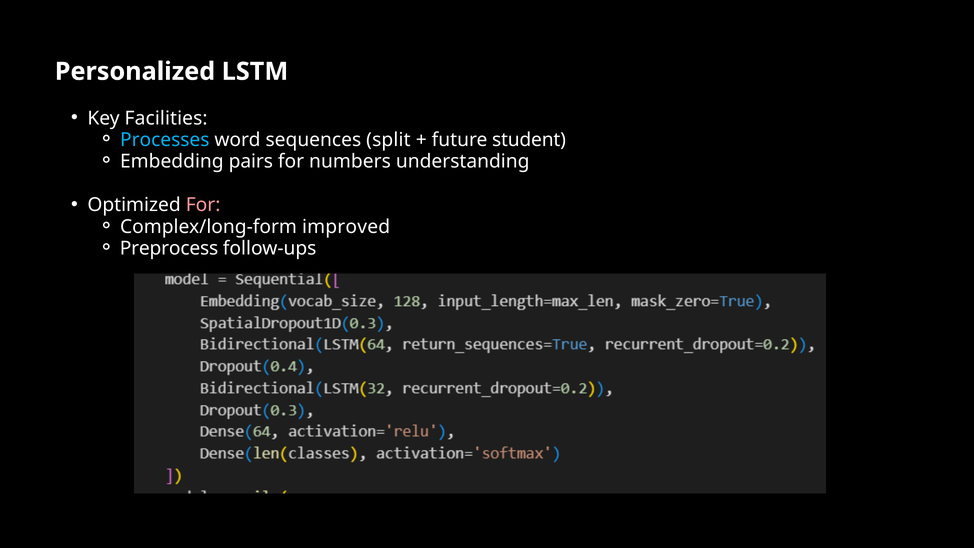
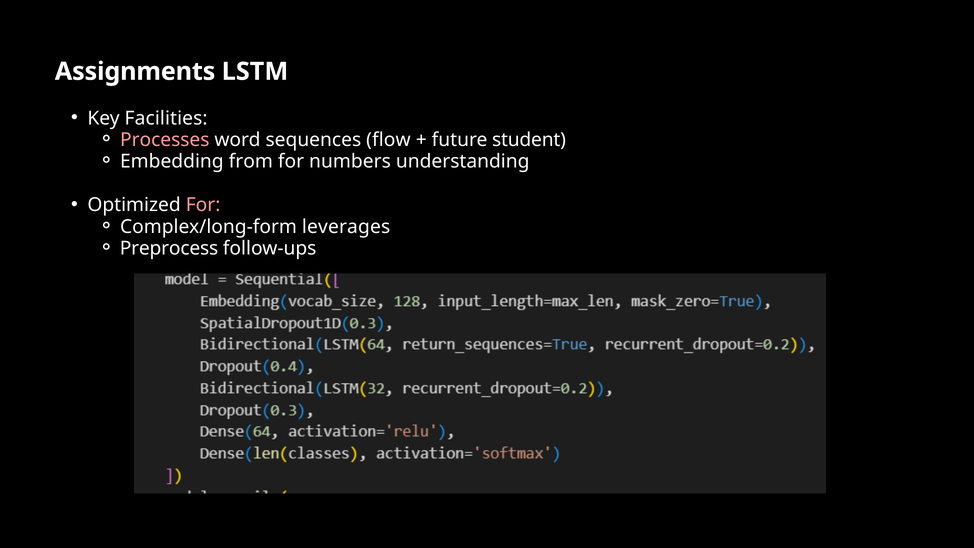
Personalized: Personalized -> Assignments
Processes colour: light blue -> pink
split: split -> flow
pairs: pairs -> from
improved: improved -> leverages
